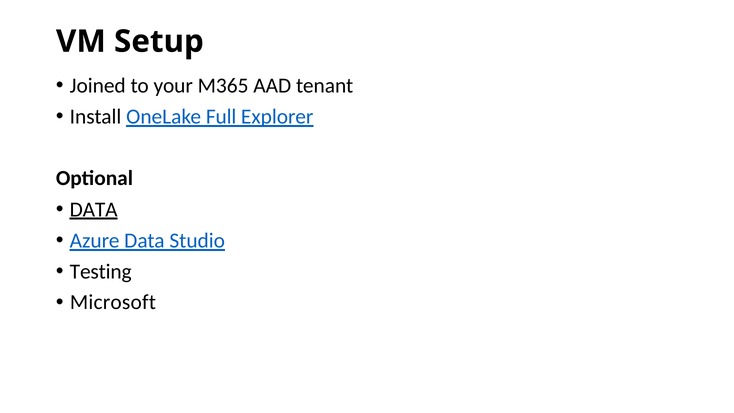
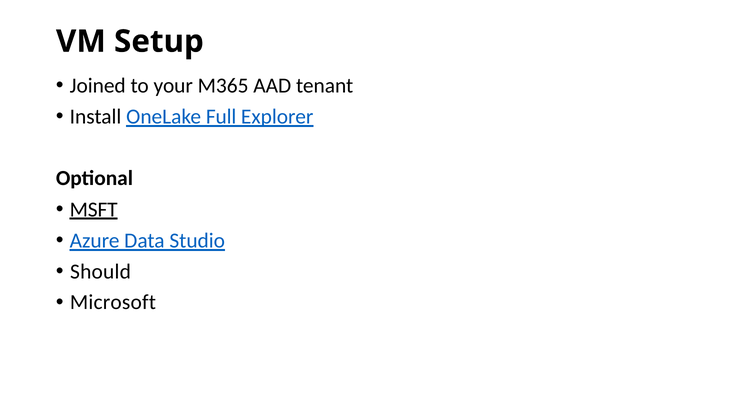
DATA at (94, 209): DATA -> MSFT
Testing: Testing -> Should
